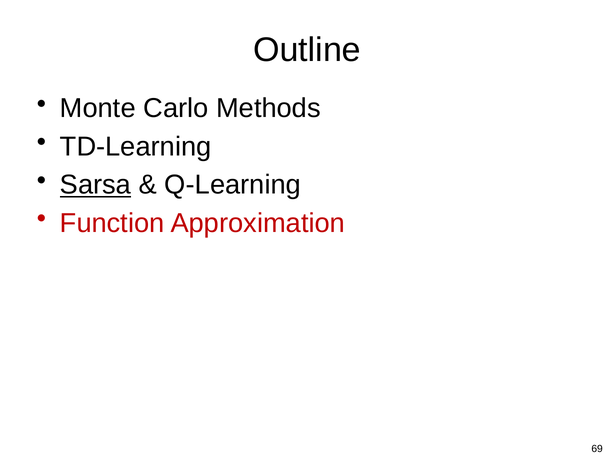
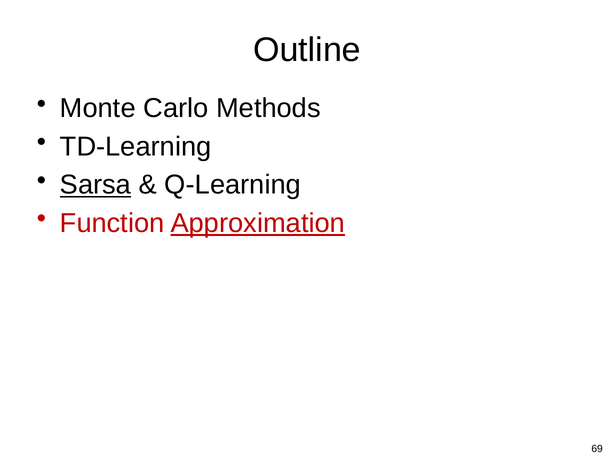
Approximation underline: none -> present
